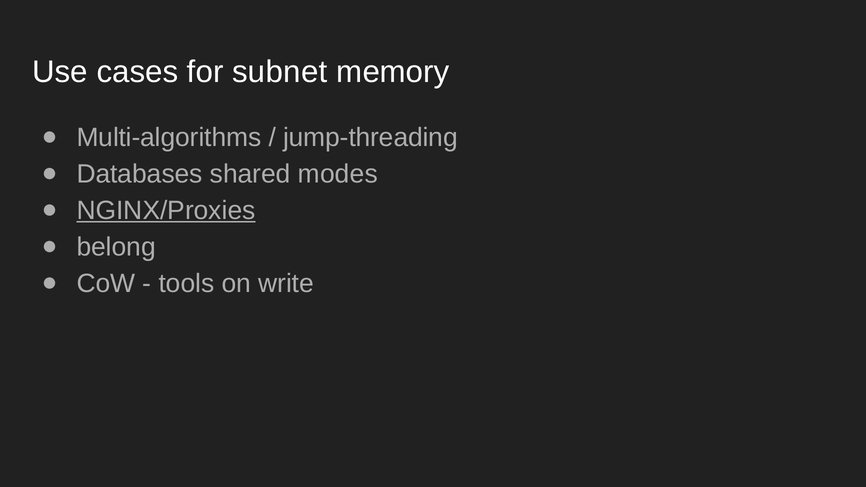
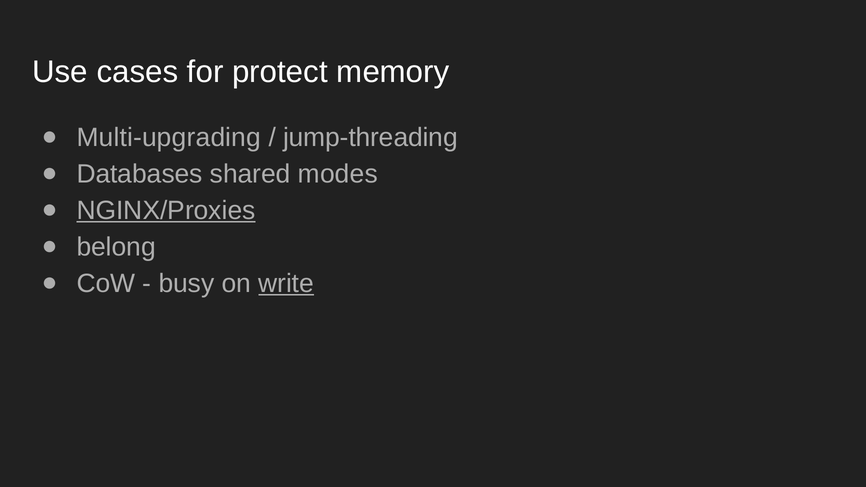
subnet: subnet -> protect
Multi-algorithms: Multi-algorithms -> Multi-upgrading
tools: tools -> busy
write underline: none -> present
